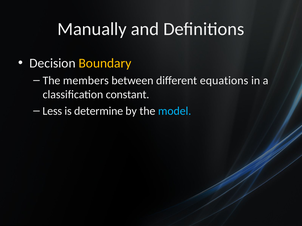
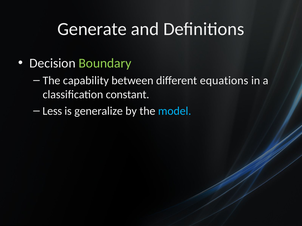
Manually: Manually -> Generate
Boundary colour: yellow -> light green
members: members -> capability
determine: determine -> generalize
